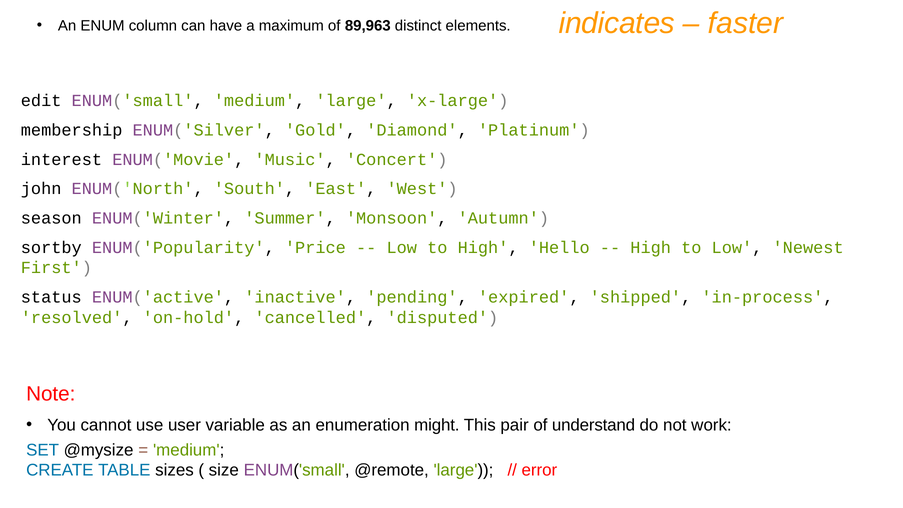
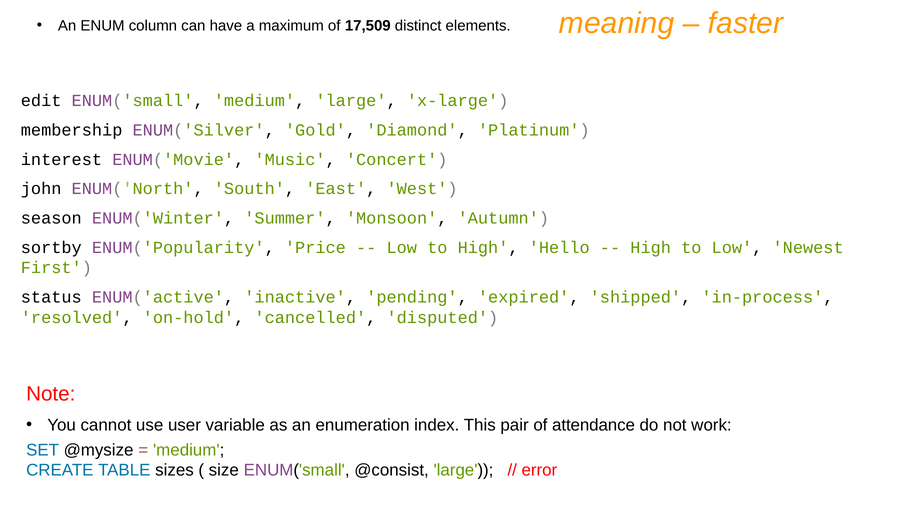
indicates: indicates -> meaning
89,963: 89,963 -> 17,509
might: might -> index
understand: understand -> attendance
@remote: @remote -> @consist
